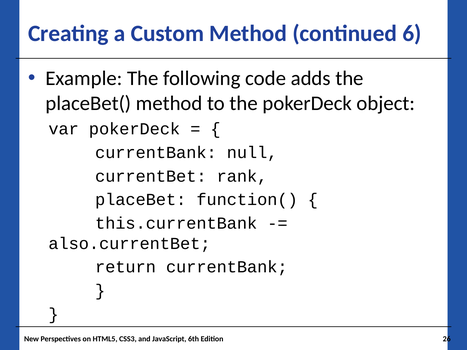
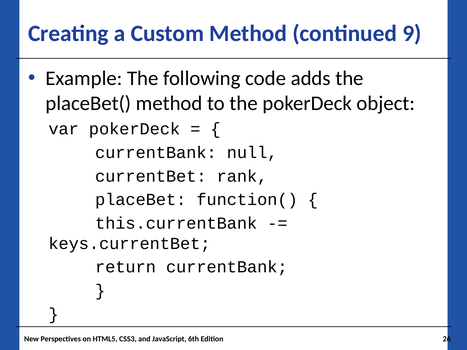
6: 6 -> 9
also.currentBet: also.currentBet -> keys.currentBet
